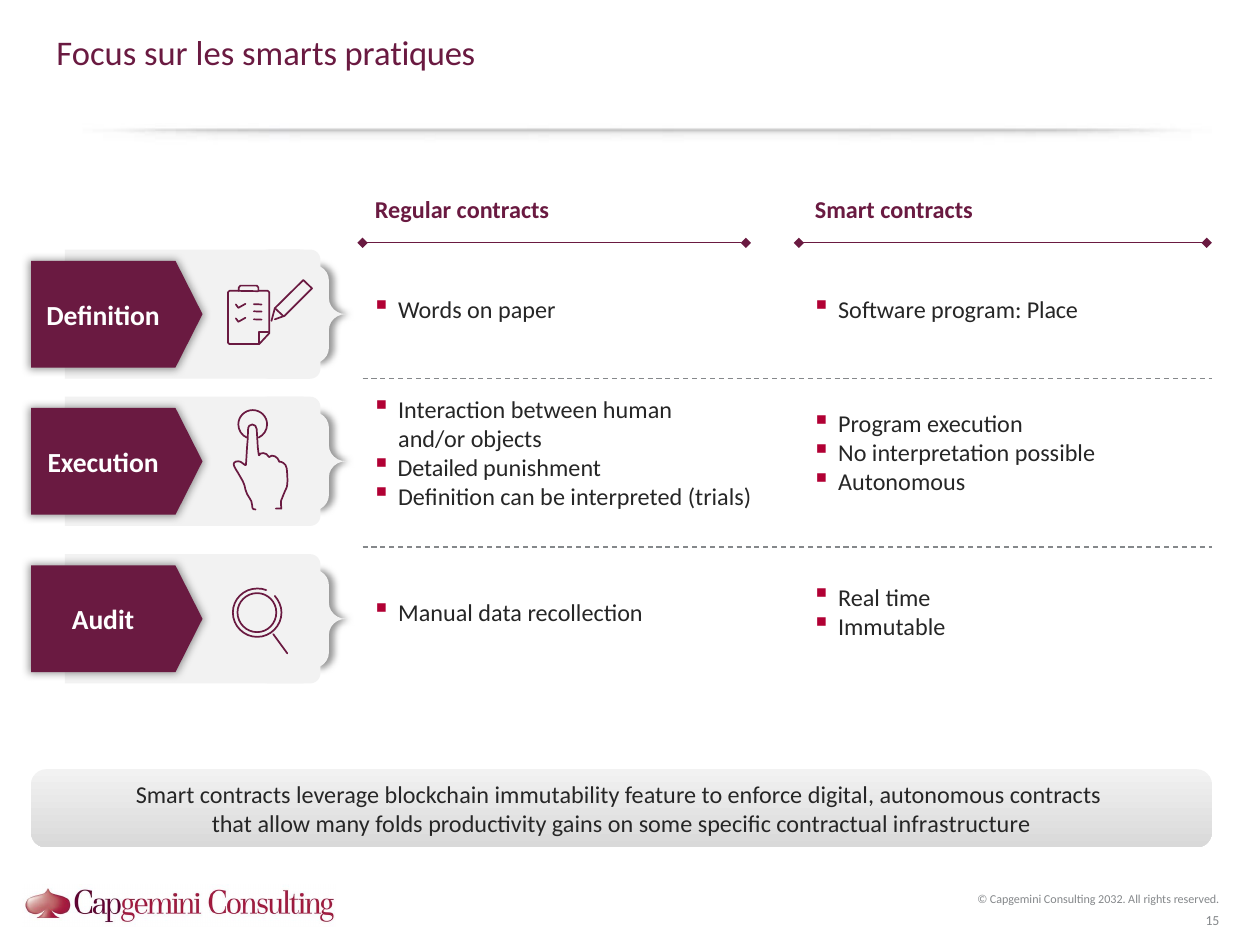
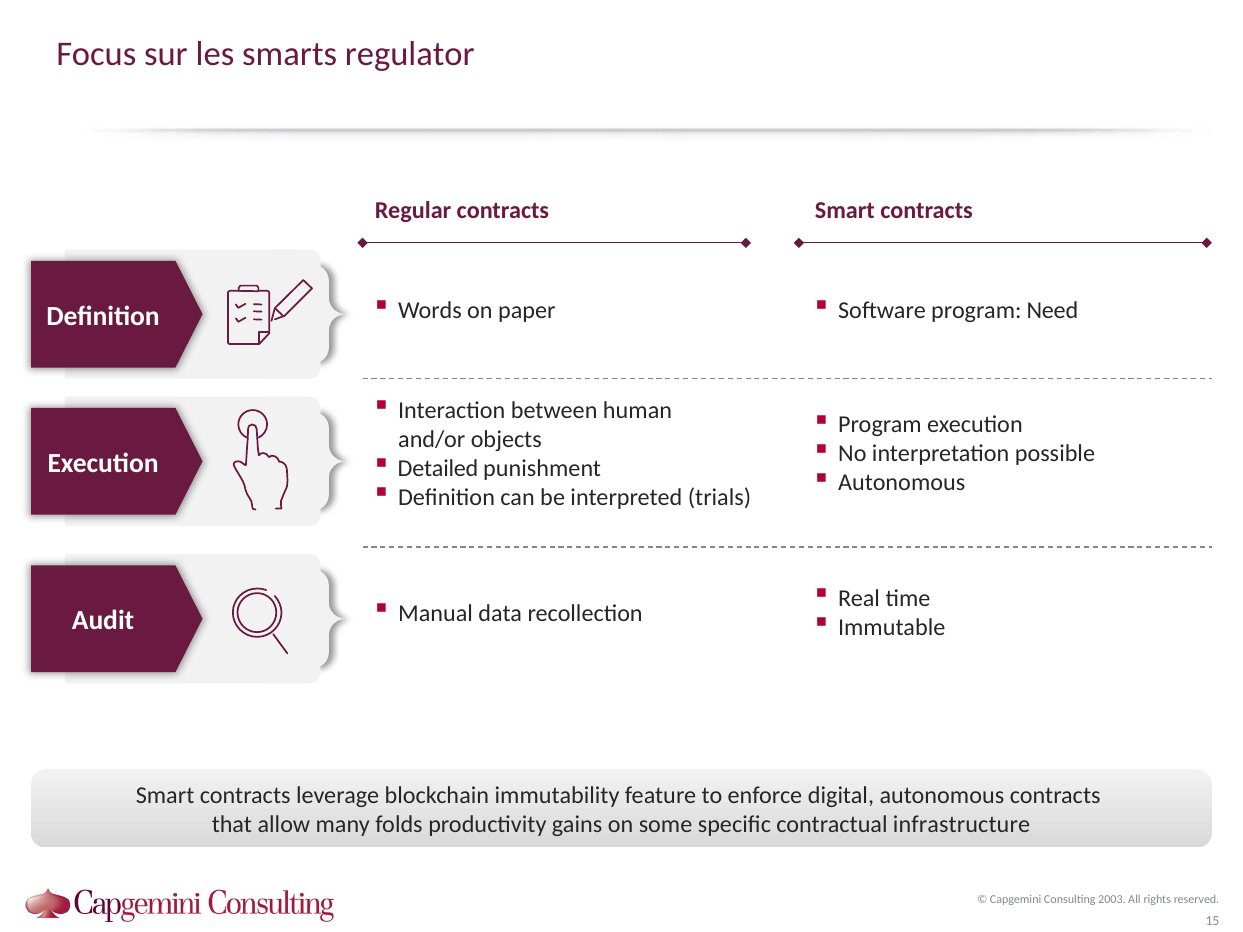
pratiques: pratiques -> regulator
Place: Place -> Need
2032: 2032 -> 2003
